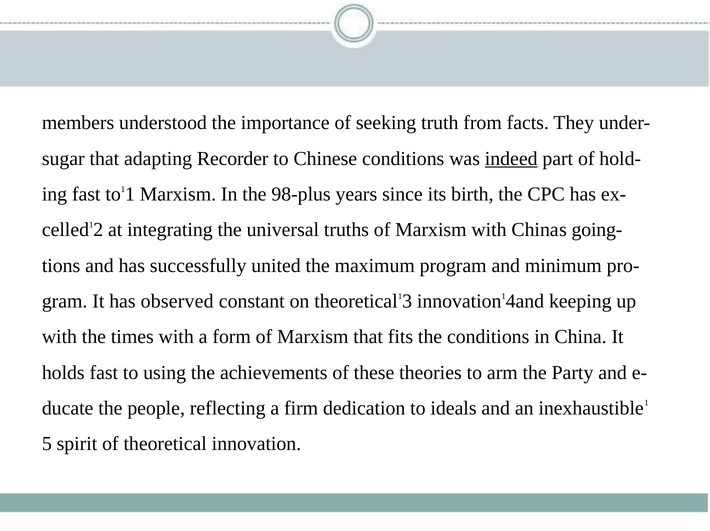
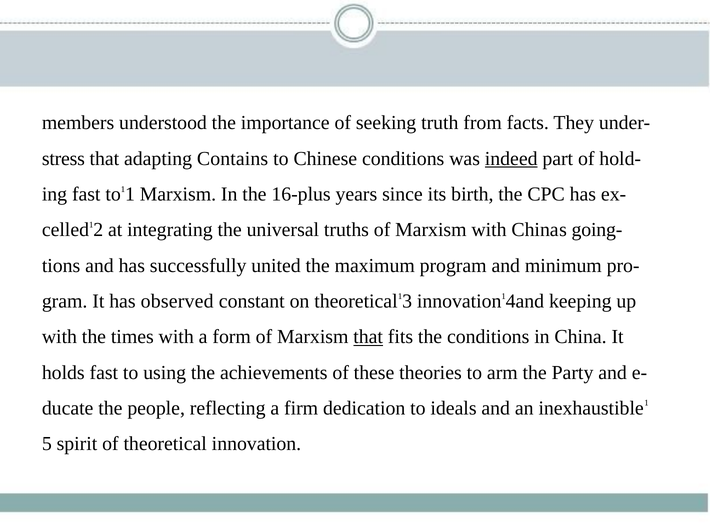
sugar: sugar -> stress
Recorder: Recorder -> Contains
98-plus: 98-plus -> 16-plus
that at (368, 337) underline: none -> present
